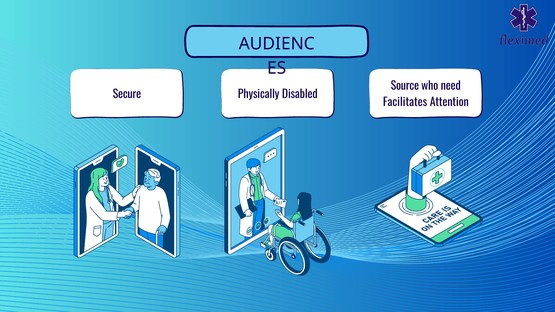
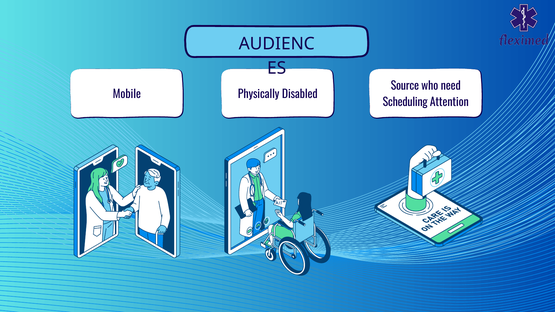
Secure: Secure -> Mobile
Facilitates: Facilitates -> Scheduling
